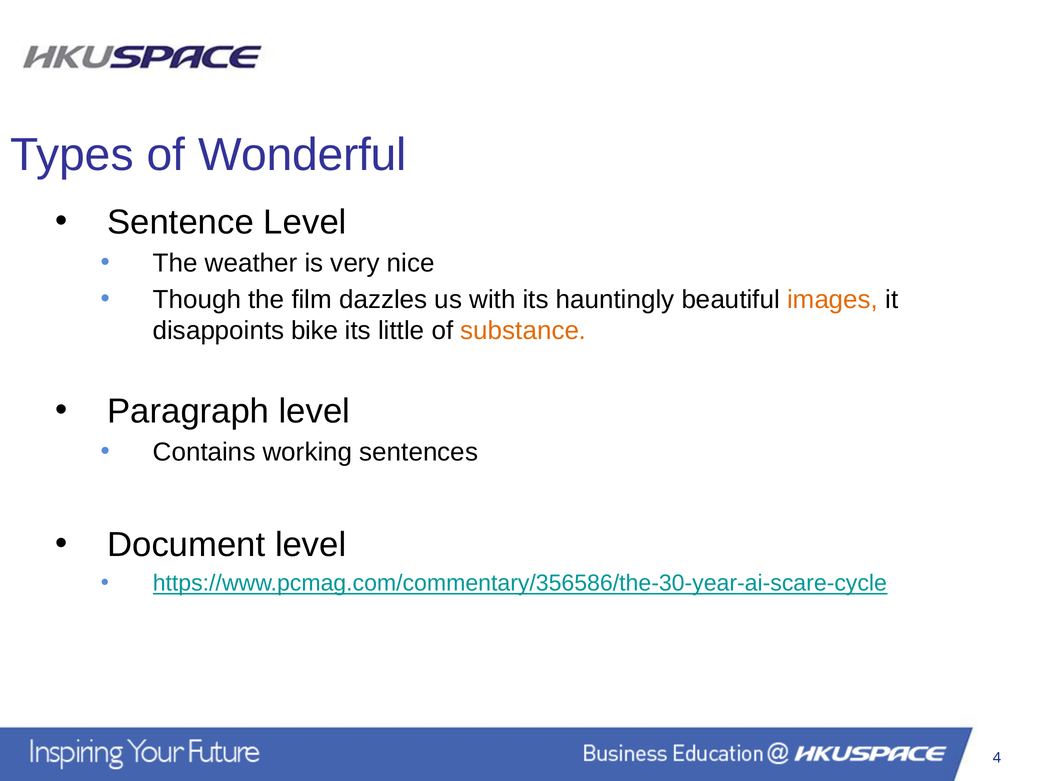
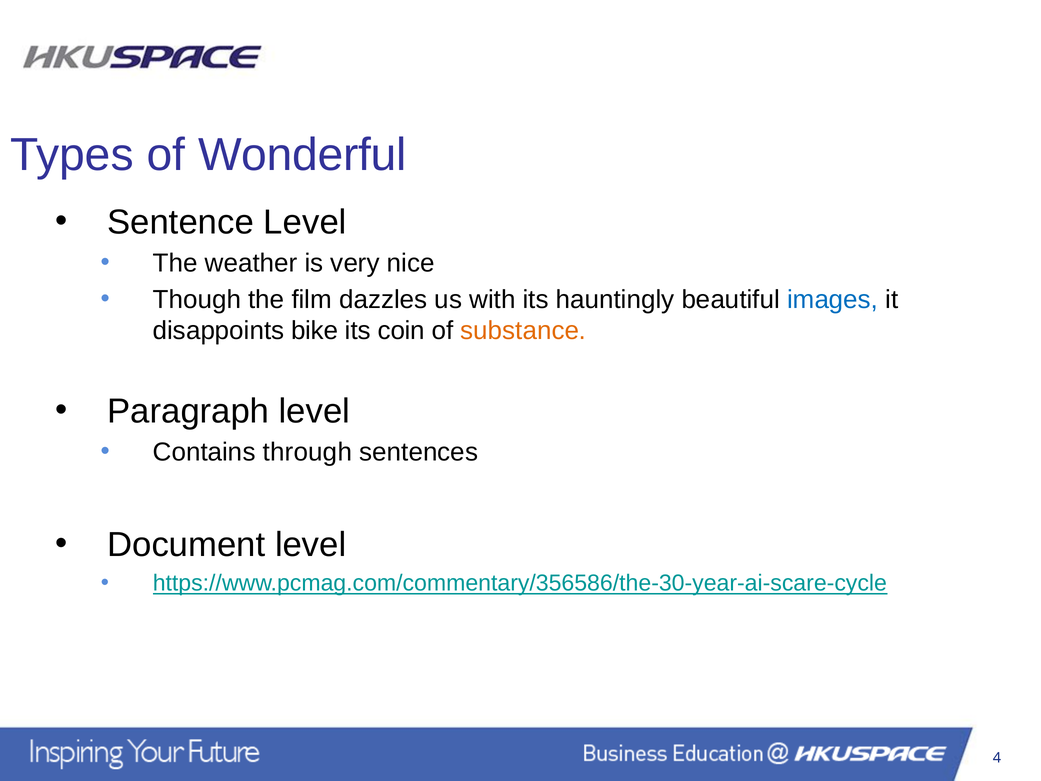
images colour: orange -> blue
little: little -> coin
working: working -> through
